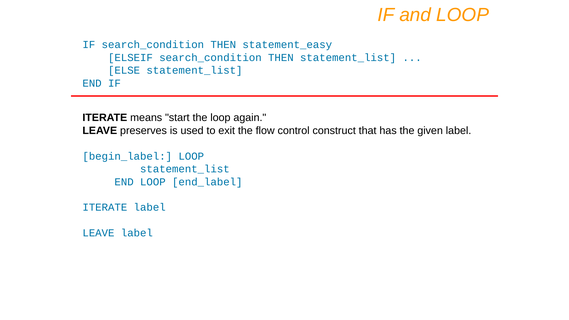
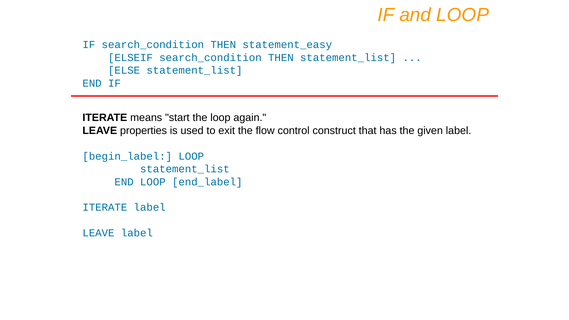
preserves: preserves -> properties
